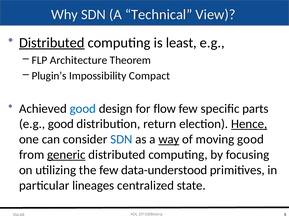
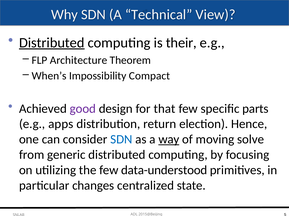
least: least -> their
Plugin’s: Plugin’s -> When’s
good at (83, 109) colour: blue -> purple
flow: flow -> that
e.g good: good -> apps
Hence underline: present -> none
moving good: good -> solve
generic underline: present -> none
lineages: lineages -> changes
